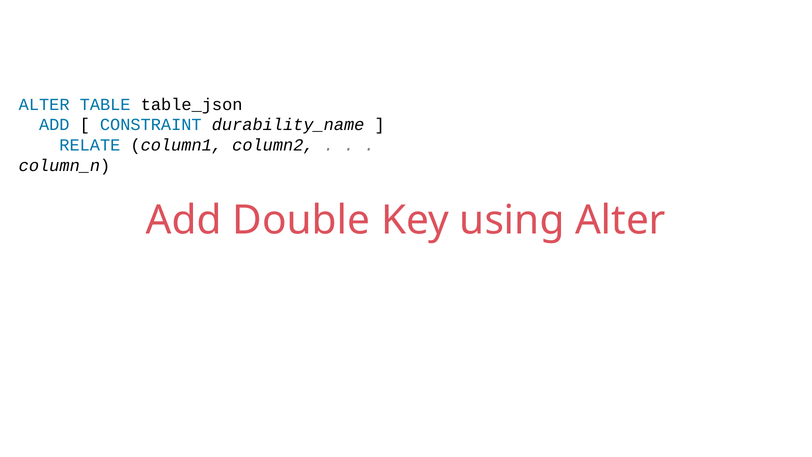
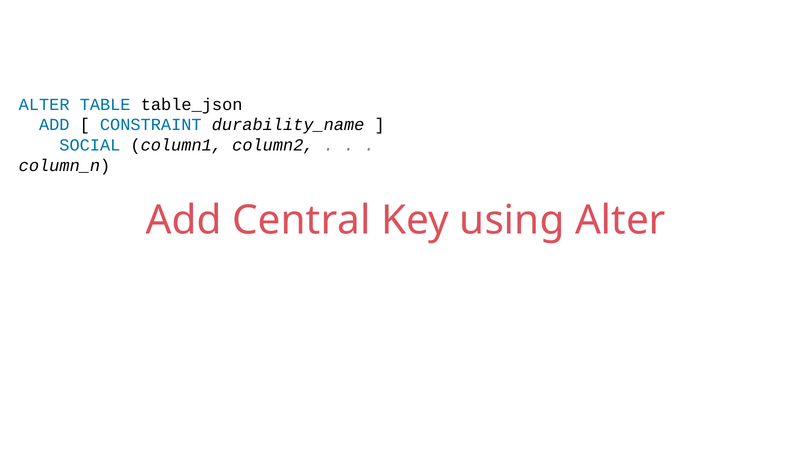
RELATE: RELATE -> SOCIAL
Double: Double -> Central
